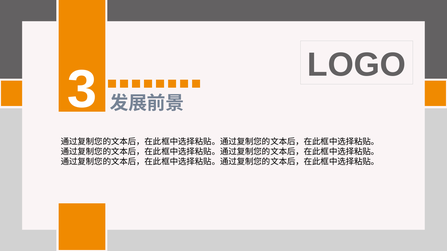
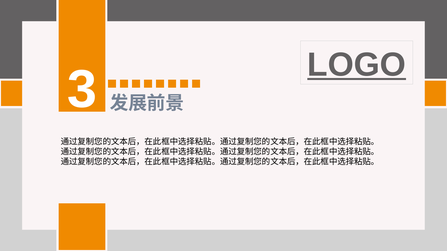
LOGO underline: none -> present
